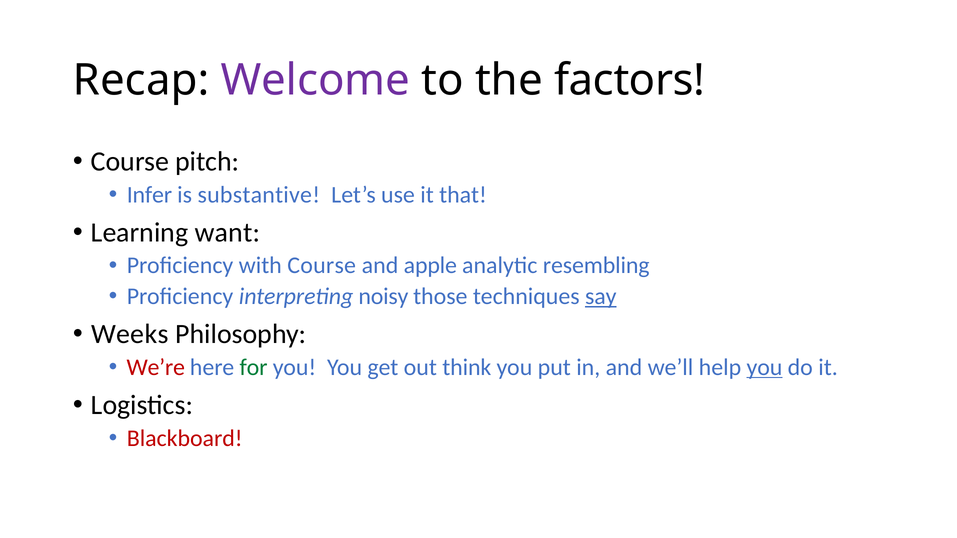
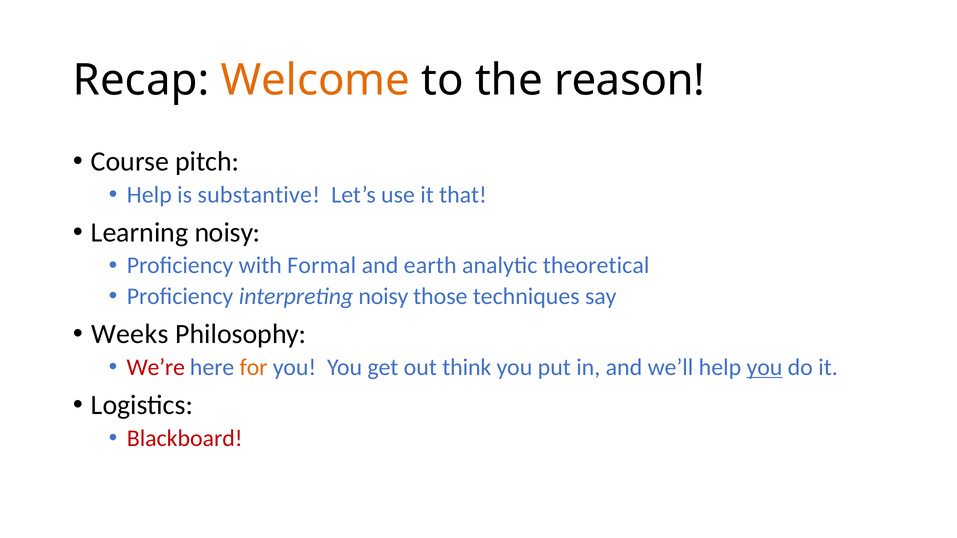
Welcome colour: purple -> orange
factors: factors -> reason
Infer at (149, 195): Infer -> Help
Learning want: want -> noisy
with Course: Course -> Formal
apple: apple -> earth
resembling: resembling -> theoretical
say underline: present -> none
for colour: green -> orange
